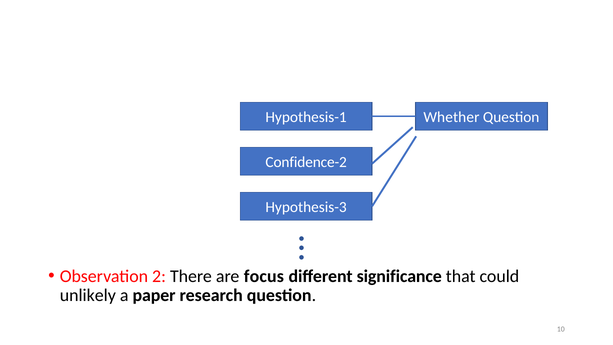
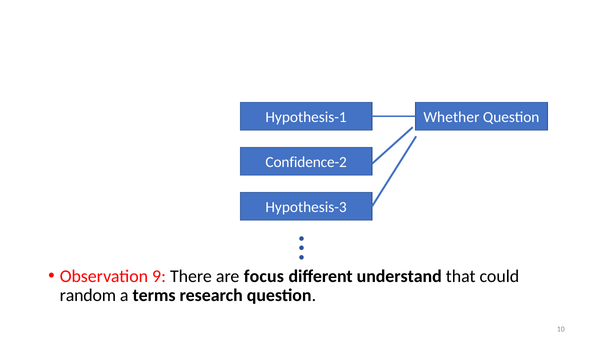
2: 2 -> 9
significance: significance -> understand
unlikely: unlikely -> random
paper: paper -> terms
